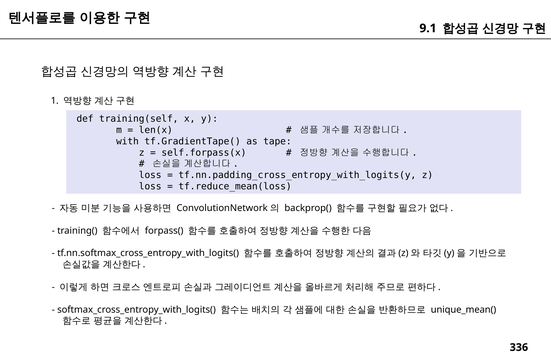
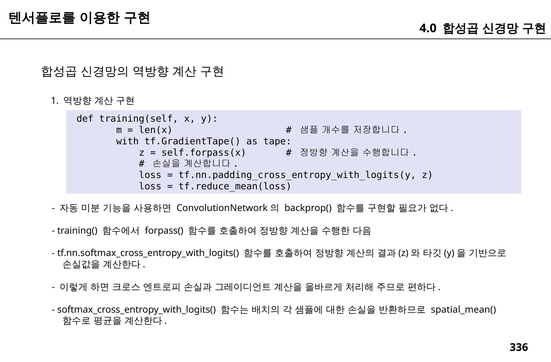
9.1: 9.1 -> 4.0
unique_mean(: unique_mean( -> spatial_mean(
